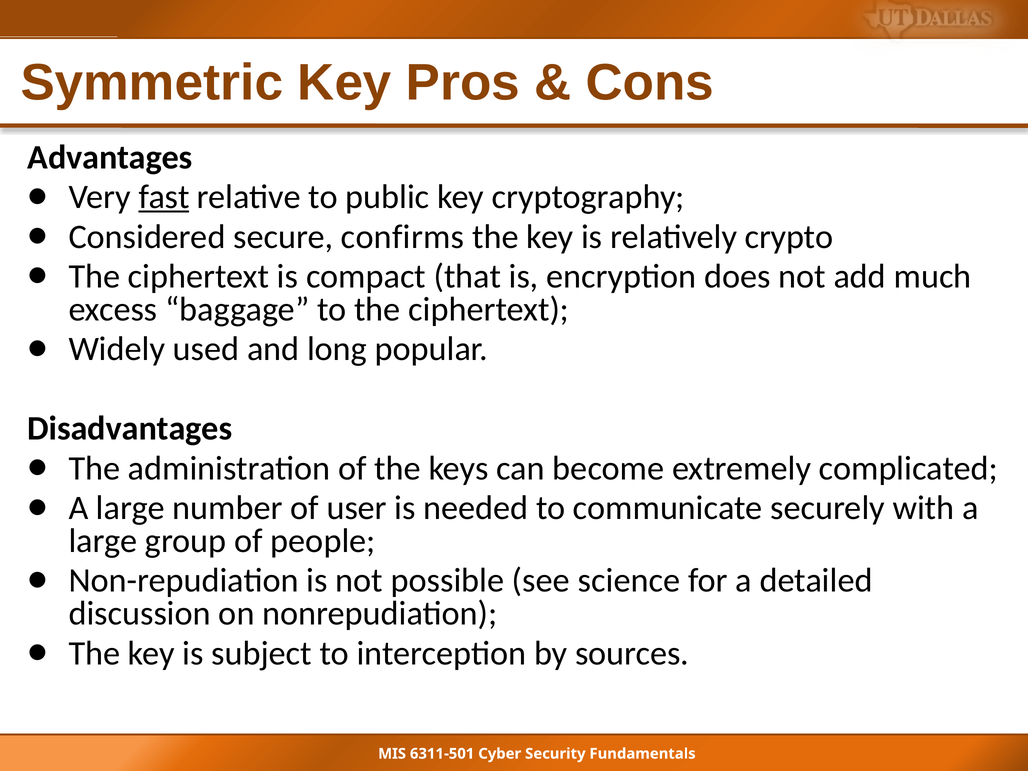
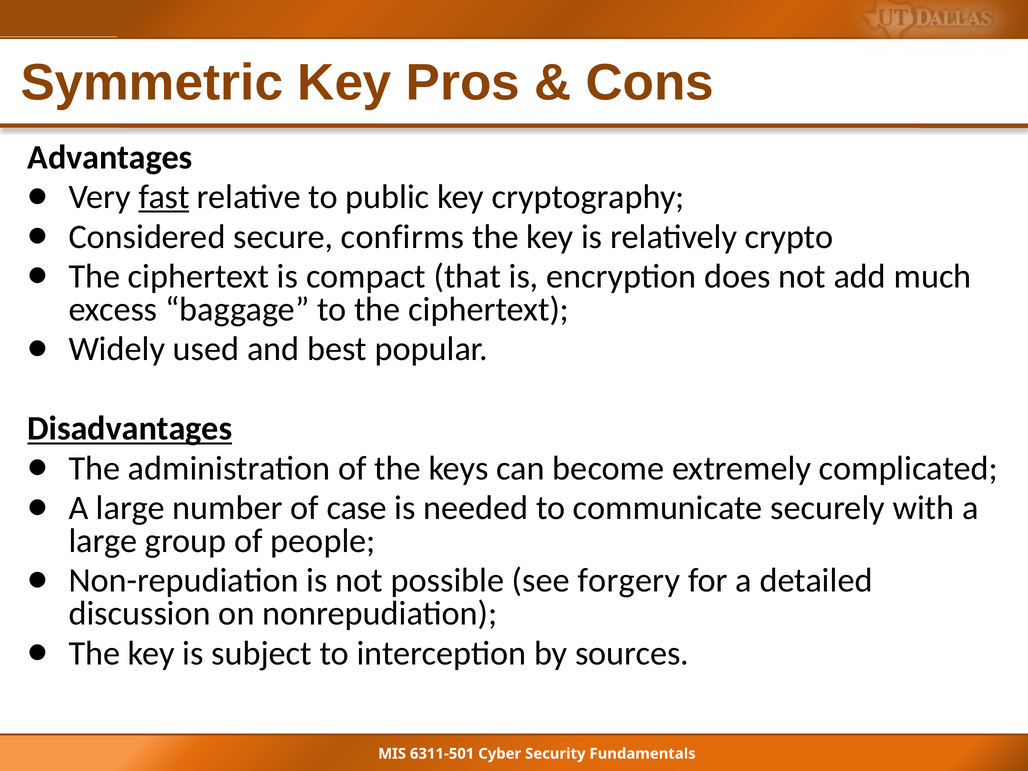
long: long -> best
Disadvantages underline: none -> present
user: user -> case
science: science -> forgery
